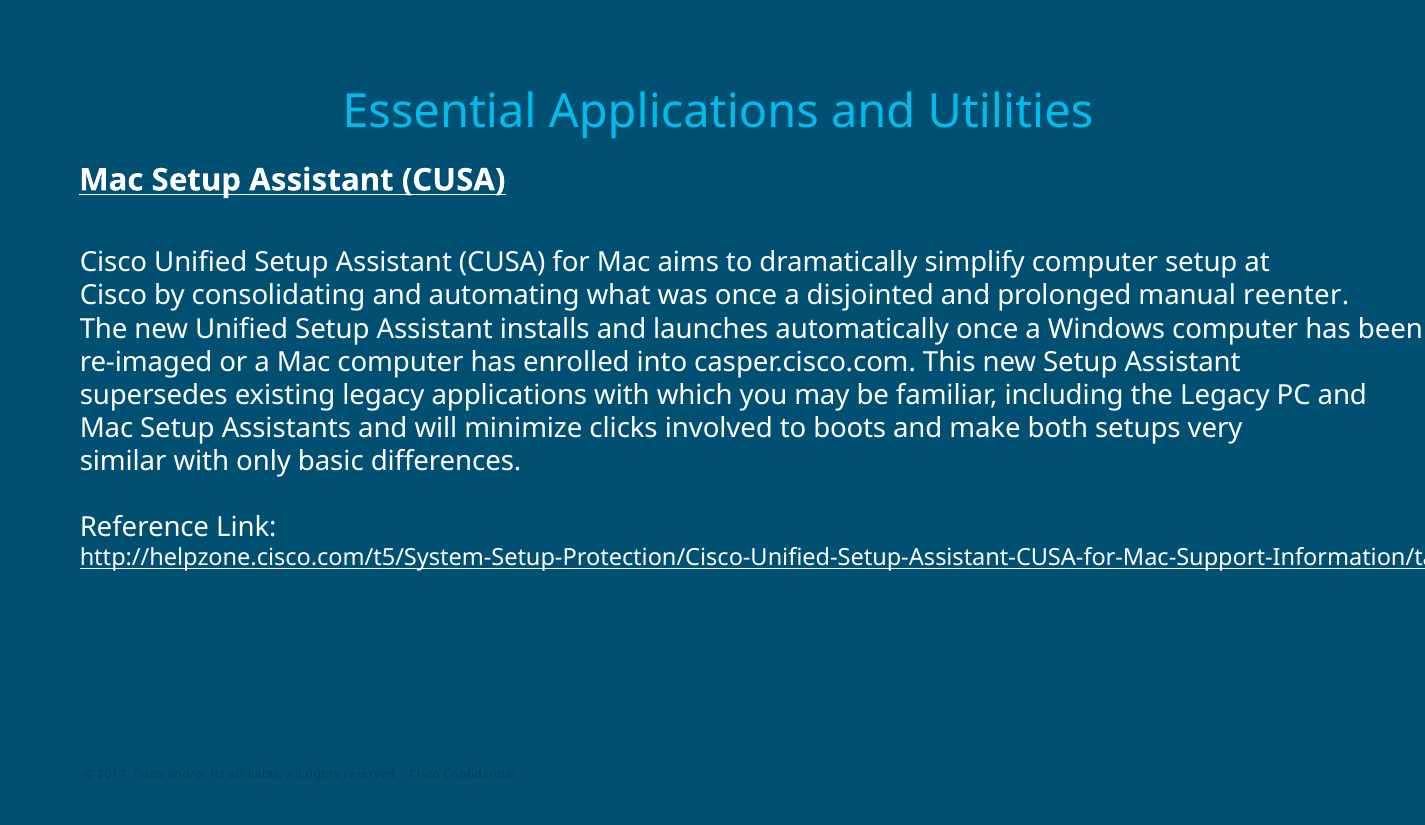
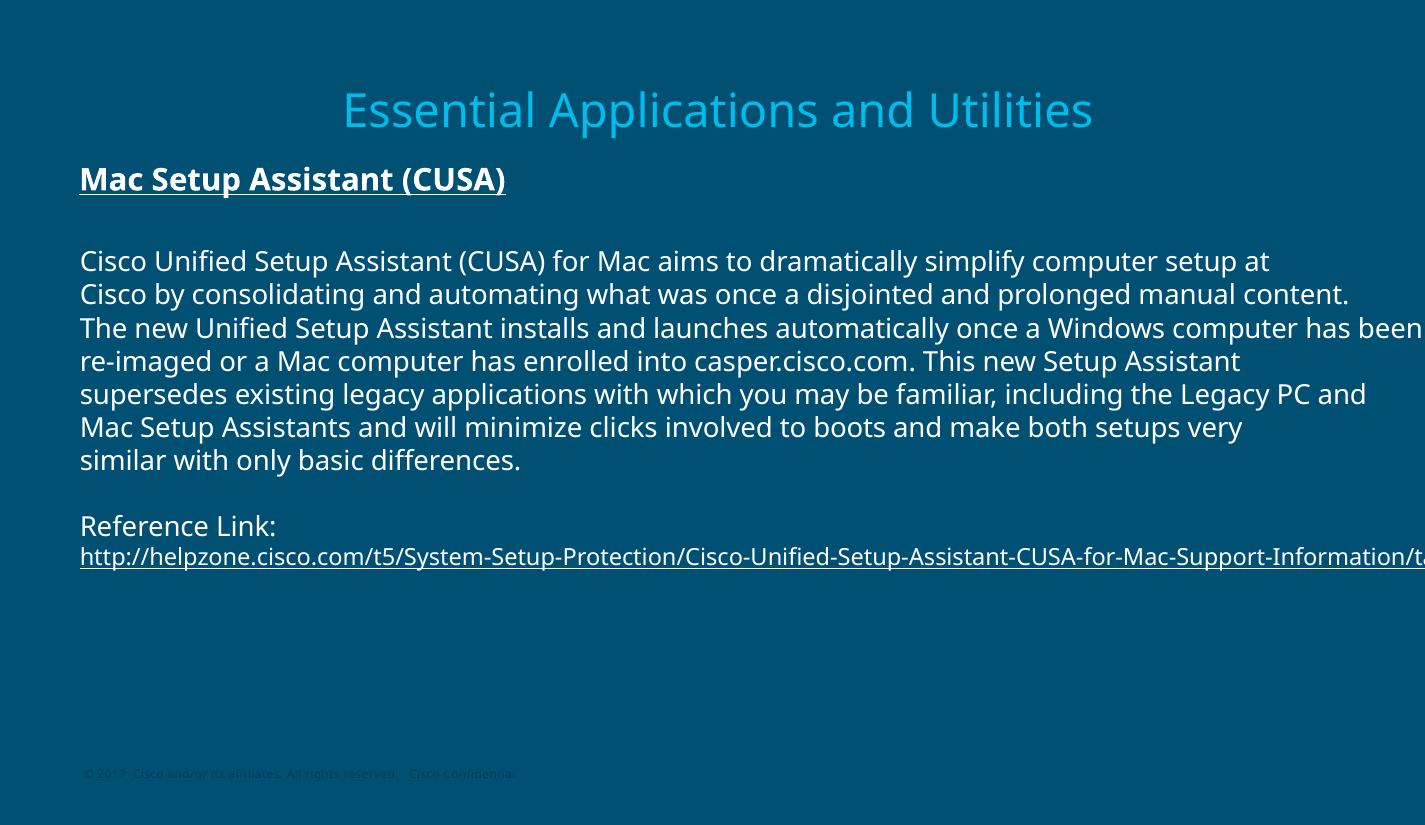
reenter: reenter -> content
